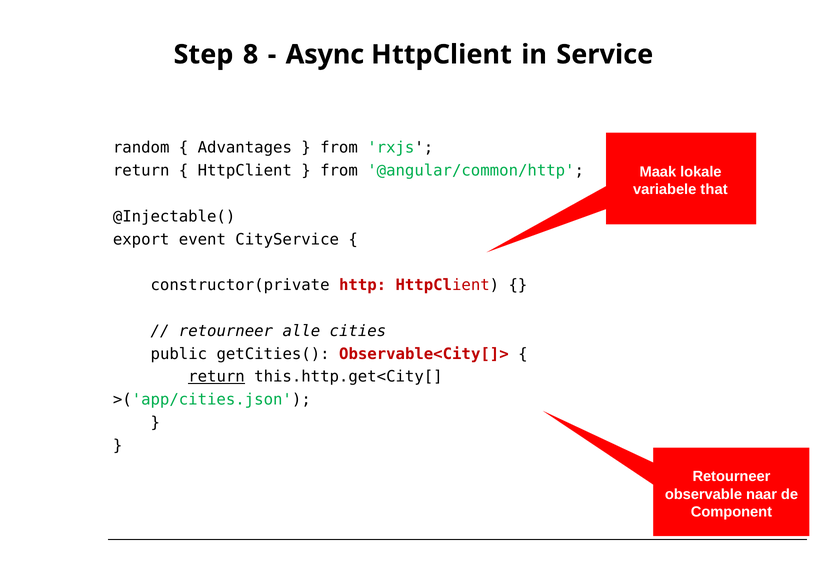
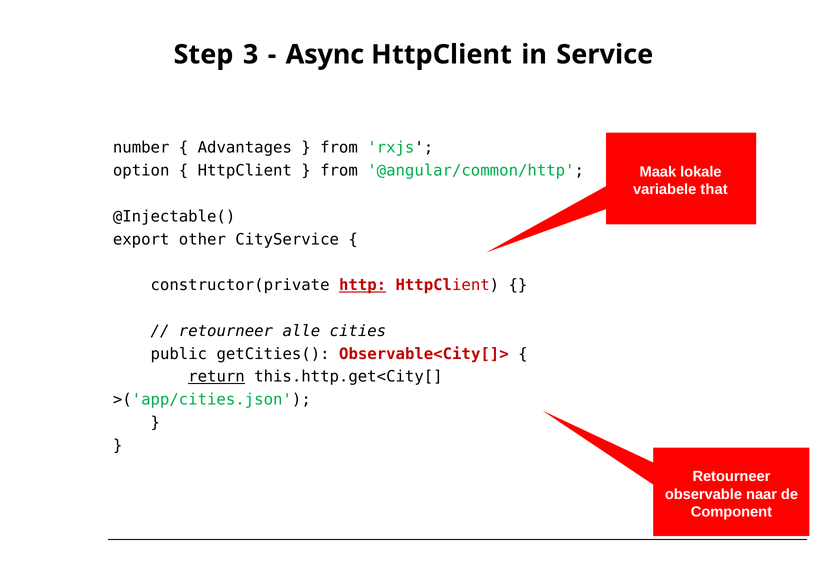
8: 8 -> 3
random: random -> number
return at (141, 171): return -> option
event: event -> other
http underline: none -> present
